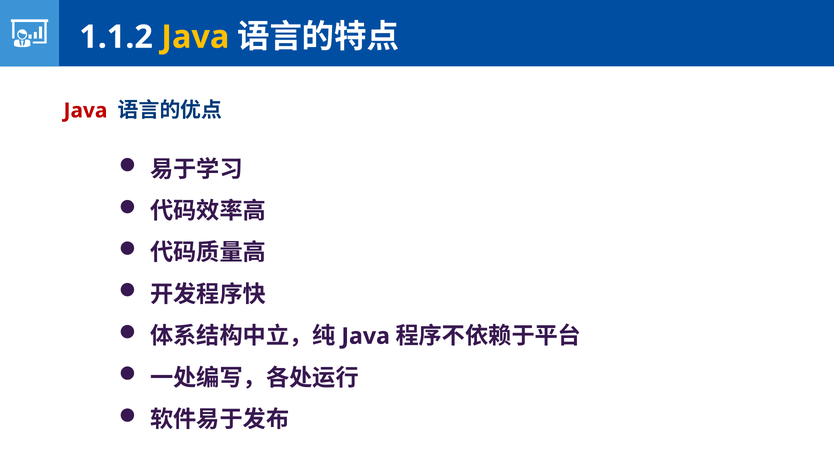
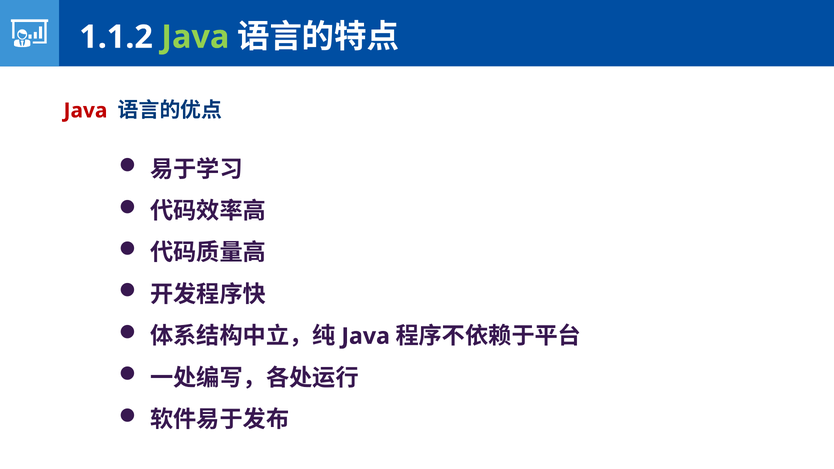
Java at (195, 37) colour: yellow -> light green
